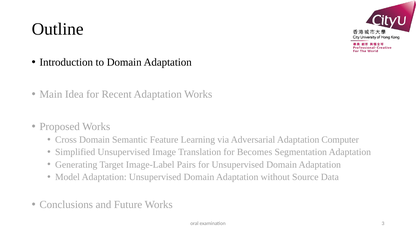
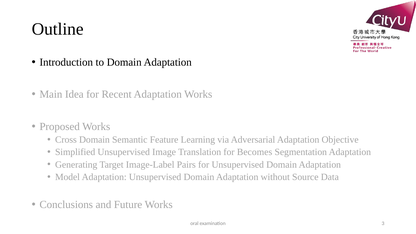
Computer: Computer -> Objective
